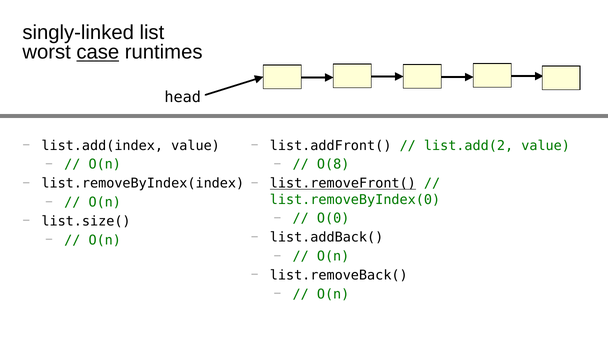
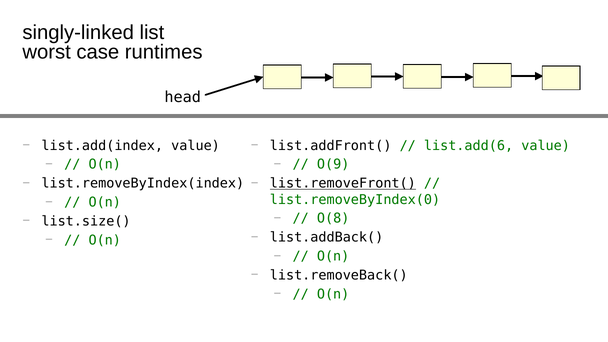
case underline: present -> none
list.add(2: list.add(2 -> list.add(6
O(8: O(8 -> O(9
O(0: O(0 -> O(8
